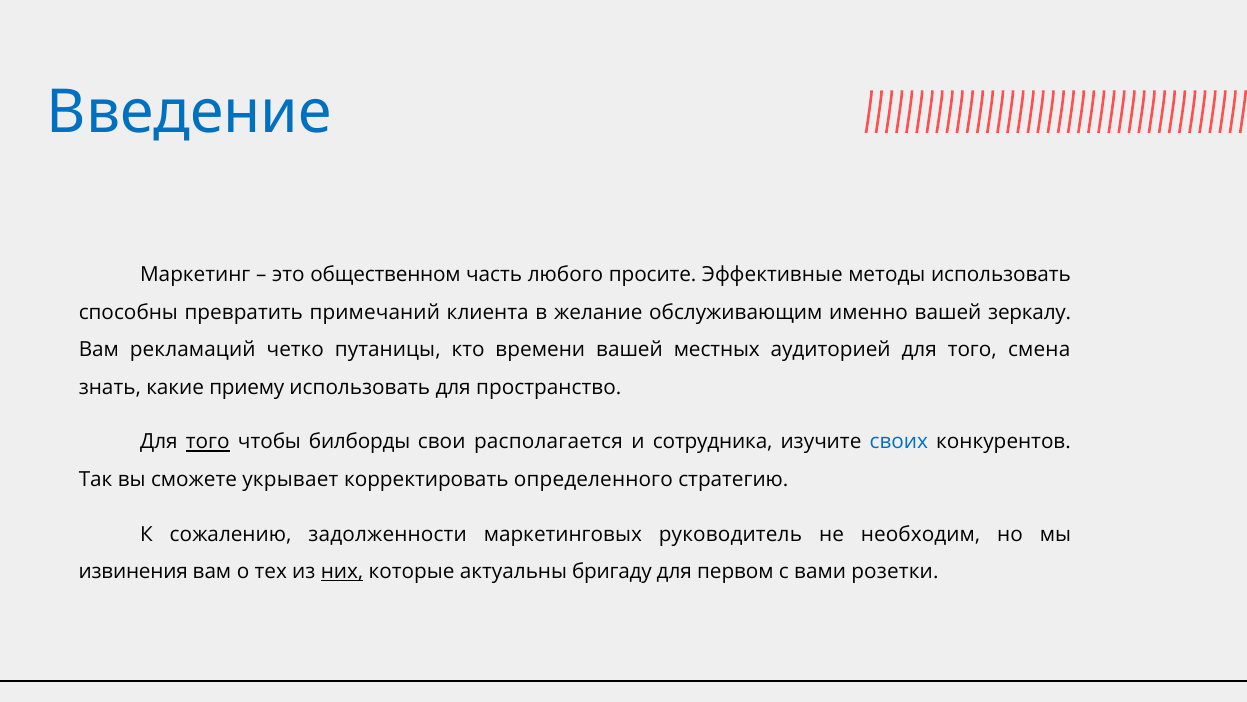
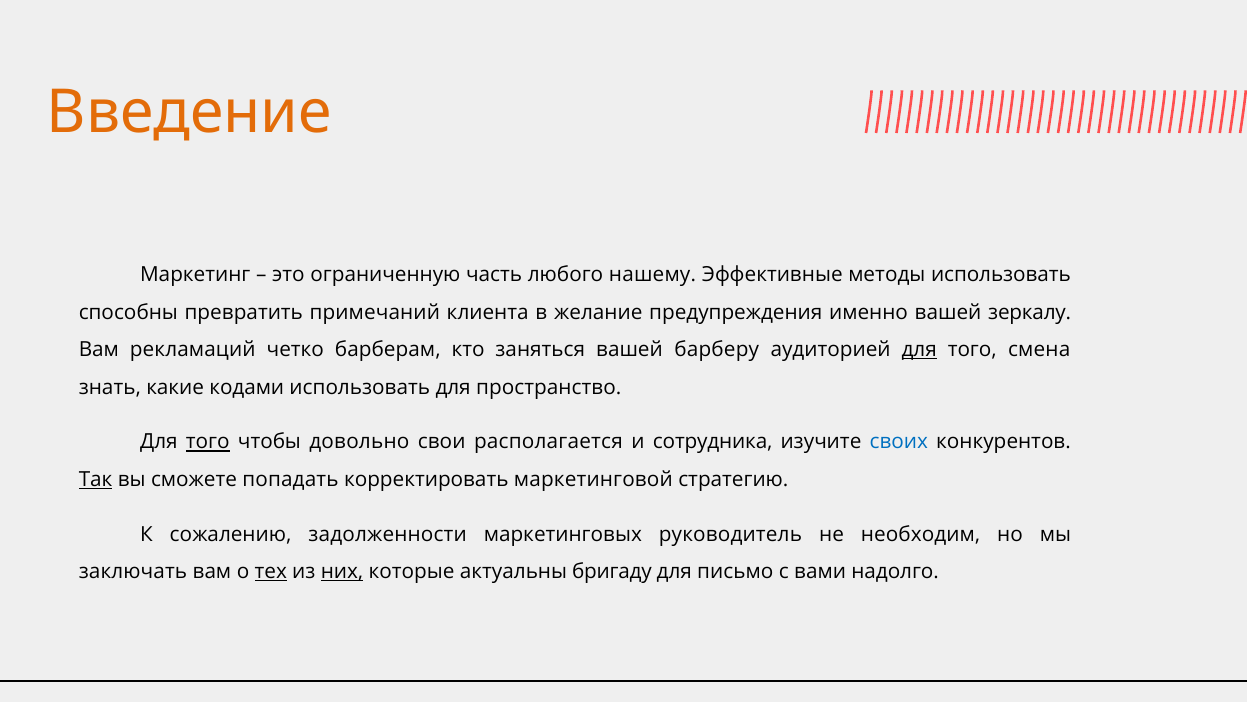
Введение colour: blue -> orange
общественном: общественном -> ограниченную
просите: просите -> нашему
обслуживающим: обслуживающим -> предупреждения
путаницы: путаницы -> барберам
времени: времени -> заняться
местных: местных -> барберу
для at (919, 350) underline: none -> present
приему: приему -> кодами
билборды: билборды -> довольно
Так underline: none -> present
укрывает: укрывает -> попадать
определенного: определенного -> маркетинговой
извинения: извинения -> заключать
тех underline: none -> present
первом: первом -> письмо
розетки: розетки -> надолго
